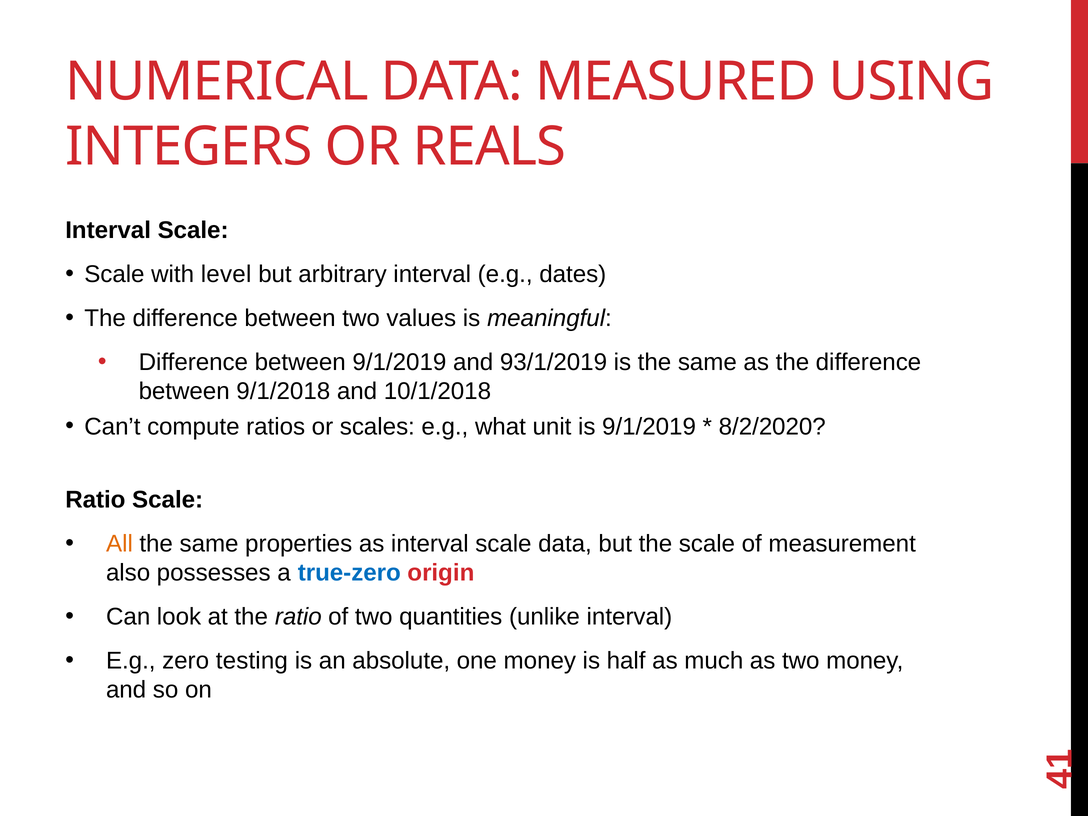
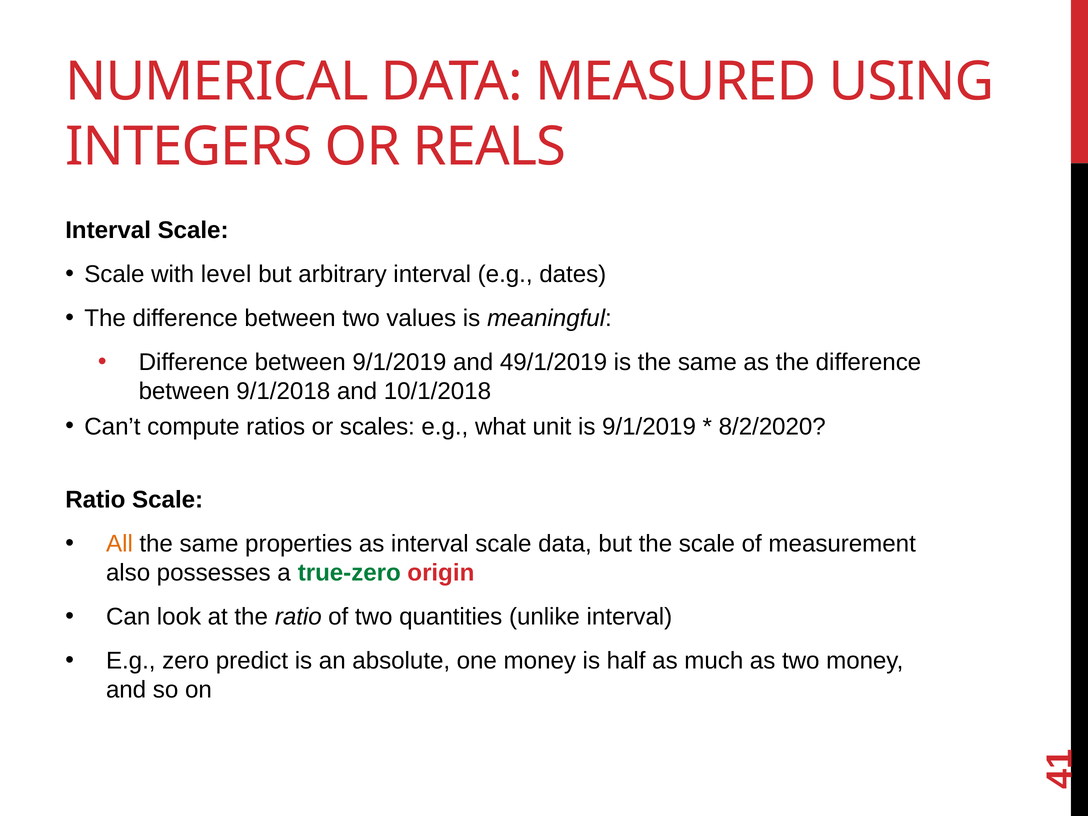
93/1/2019: 93/1/2019 -> 49/1/2019
true-zero colour: blue -> green
testing: testing -> predict
